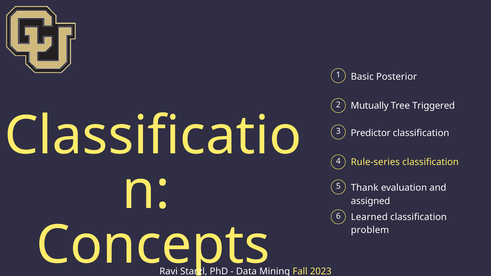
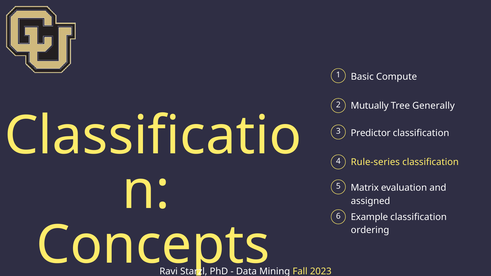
Posterior: Posterior -> Compute
Triggered: Triggered -> Generally
Thank: Thank -> Matrix
Learned: Learned -> Example
problem: problem -> ordering
